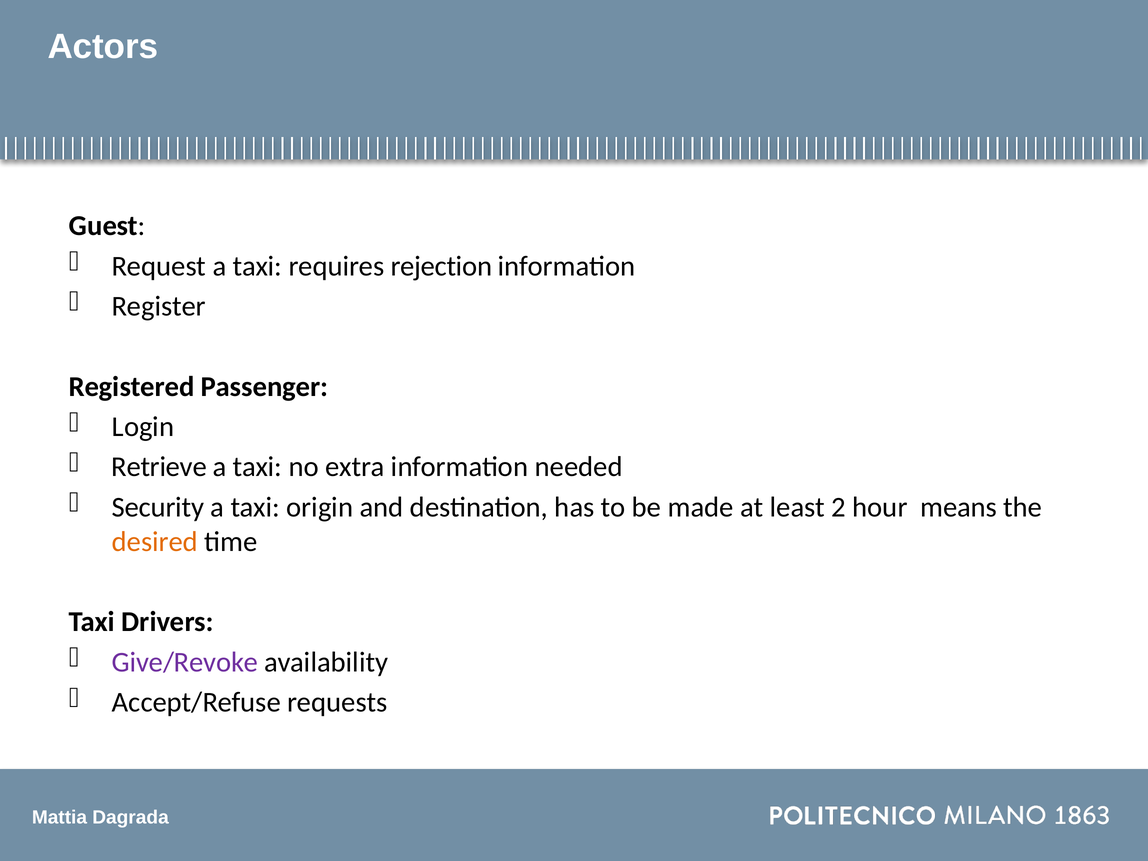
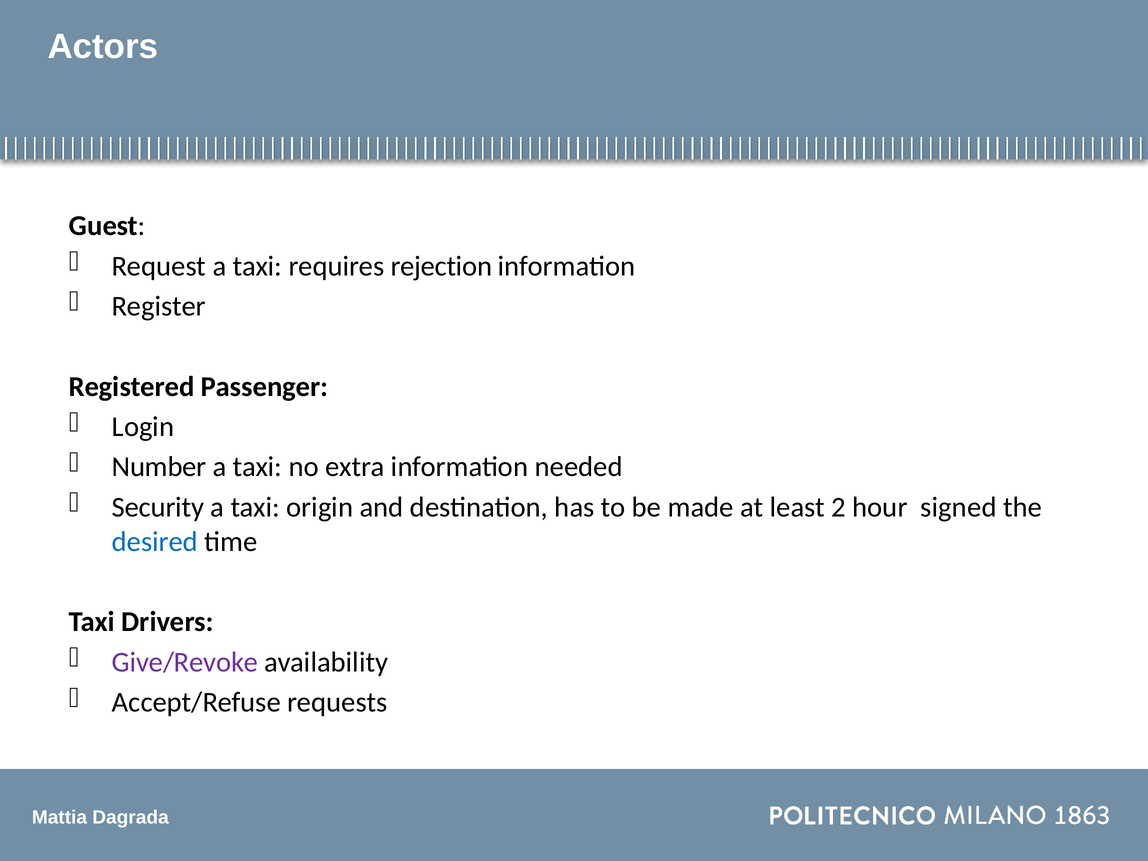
Retrieve: Retrieve -> Number
means: means -> signed
desired colour: orange -> blue
